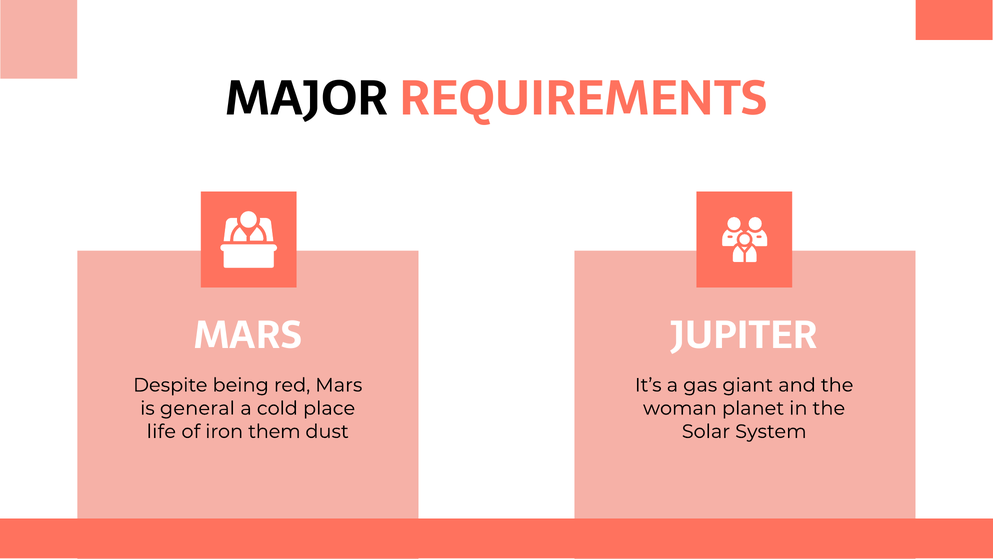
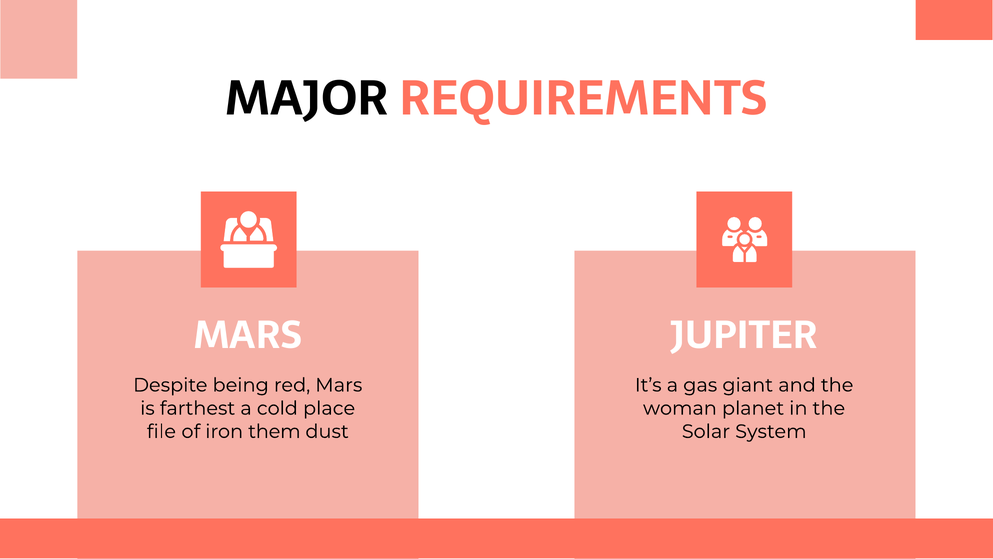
general: general -> farthest
life: life -> file
